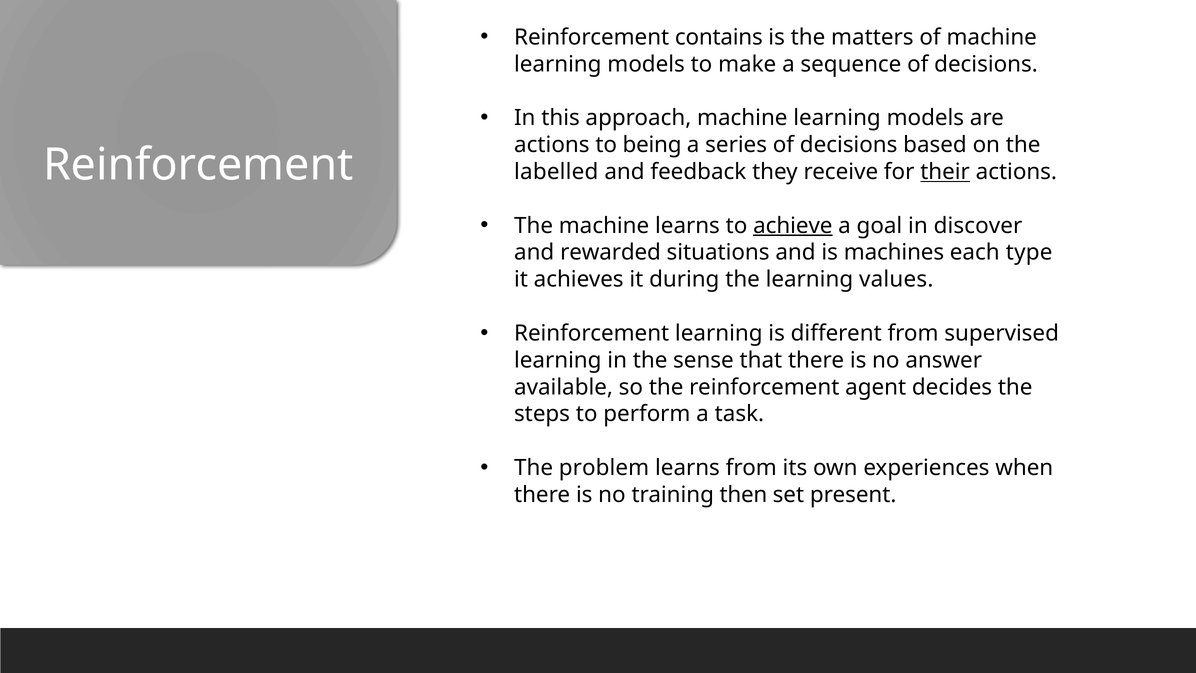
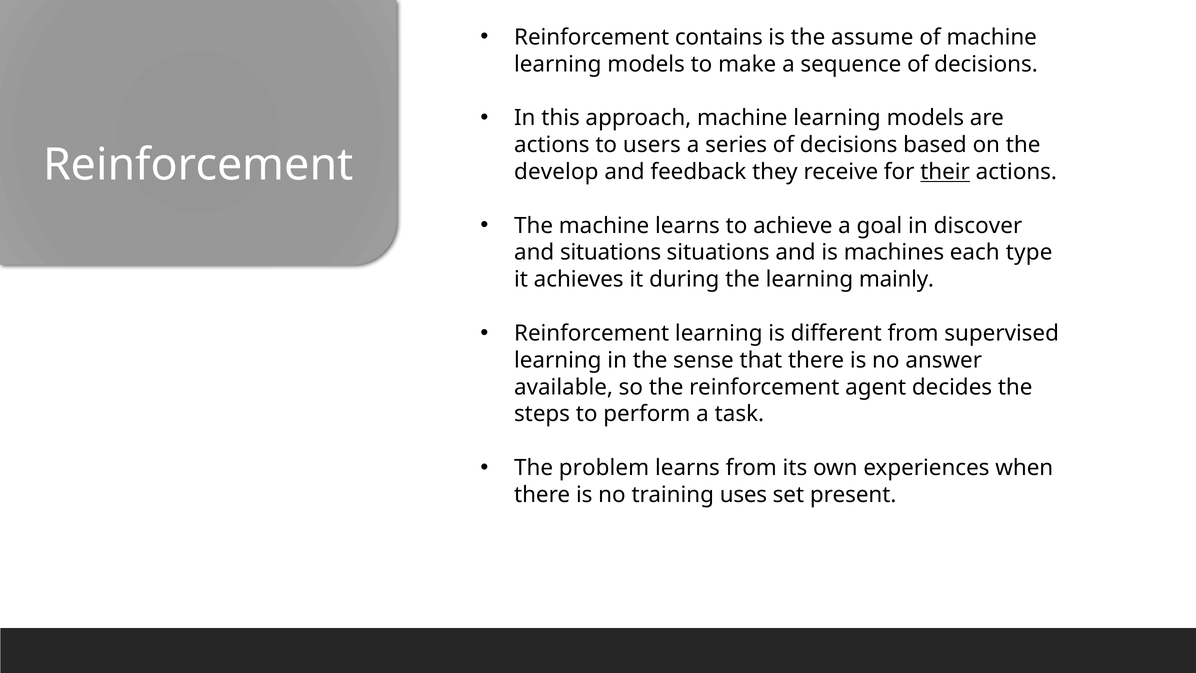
matters: matters -> assume
being: being -> users
labelled: labelled -> develop
achieve underline: present -> none
and rewarded: rewarded -> situations
values: values -> mainly
then: then -> uses
